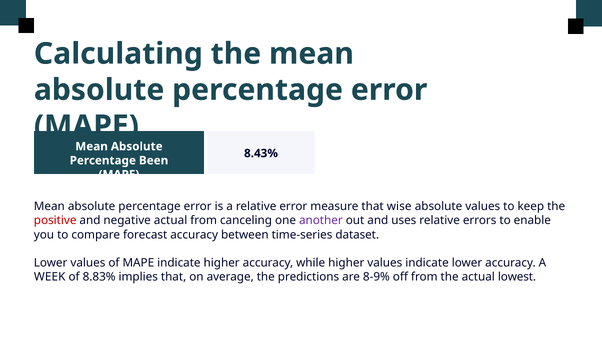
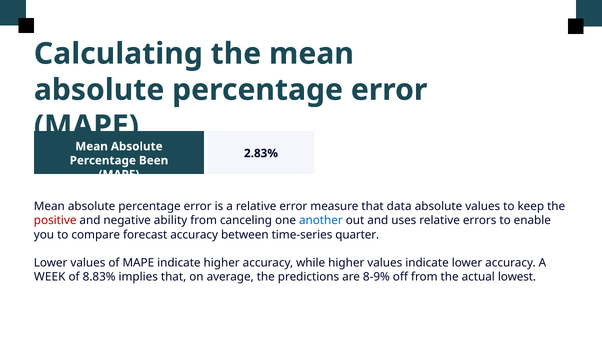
8.43%: 8.43% -> 2.83%
wise: wise -> data
negative actual: actual -> ability
another colour: purple -> blue
dataset: dataset -> quarter
